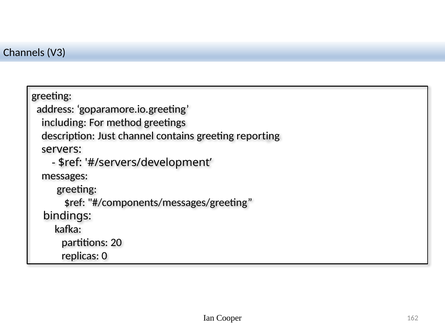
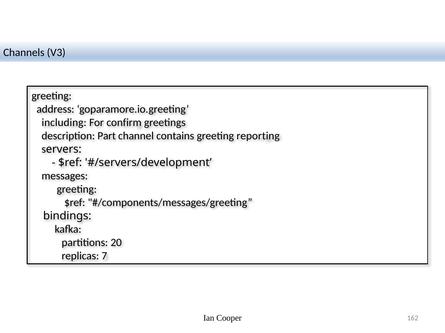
method: method -> confirm
Just: Just -> Part
0: 0 -> 7
